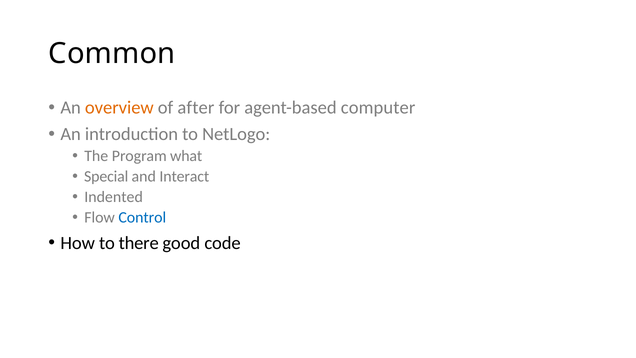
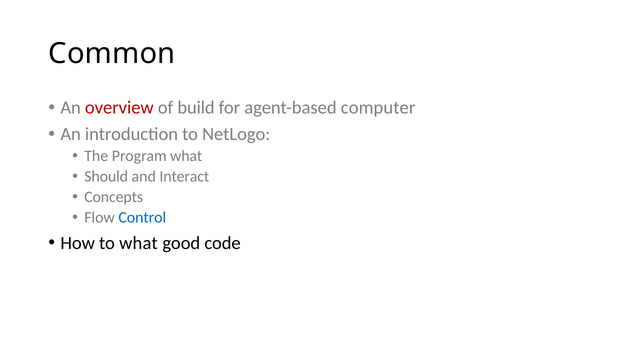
overview colour: orange -> red
after: after -> build
Special: Special -> Should
Indented: Indented -> Concepts
to there: there -> what
